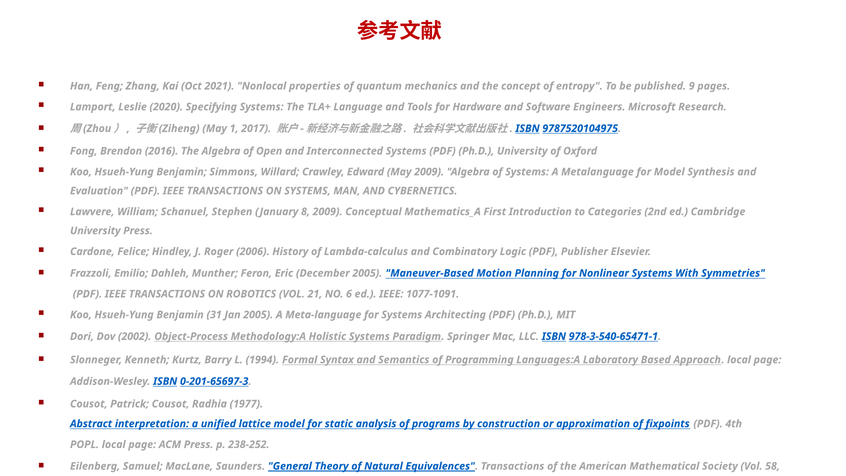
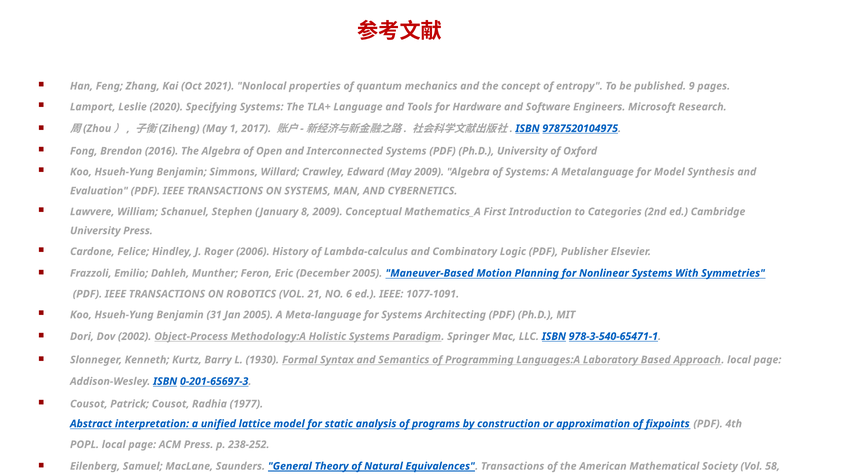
1994: 1994 -> 1930
